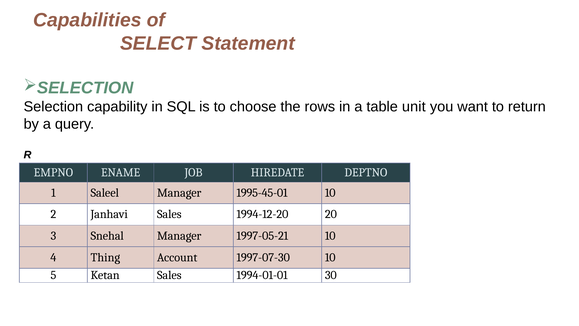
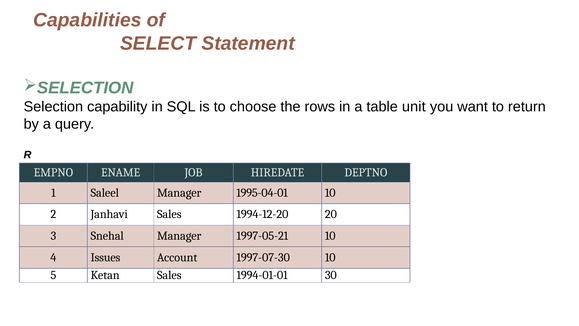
1995-45-01: 1995-45-01 -> 1995-04-01
Thing: Thing -> Issues
